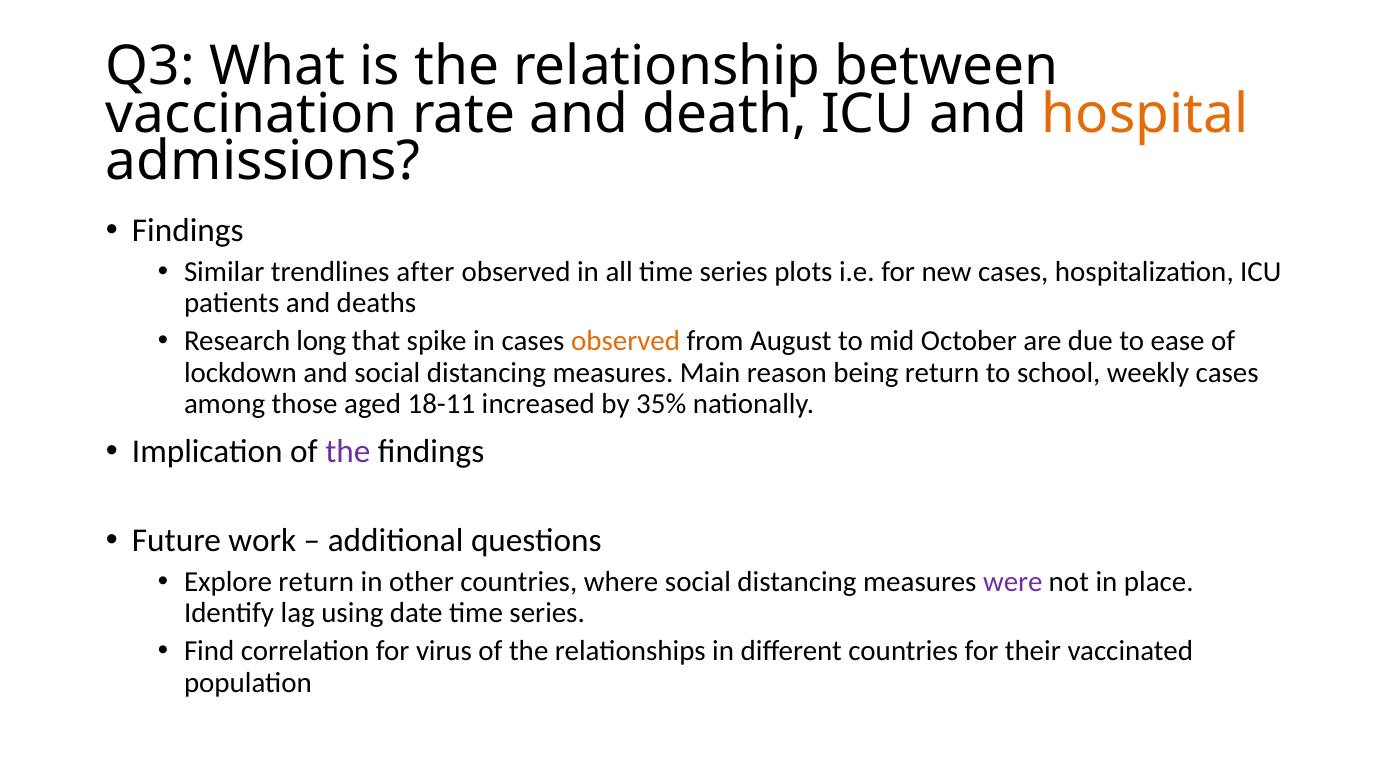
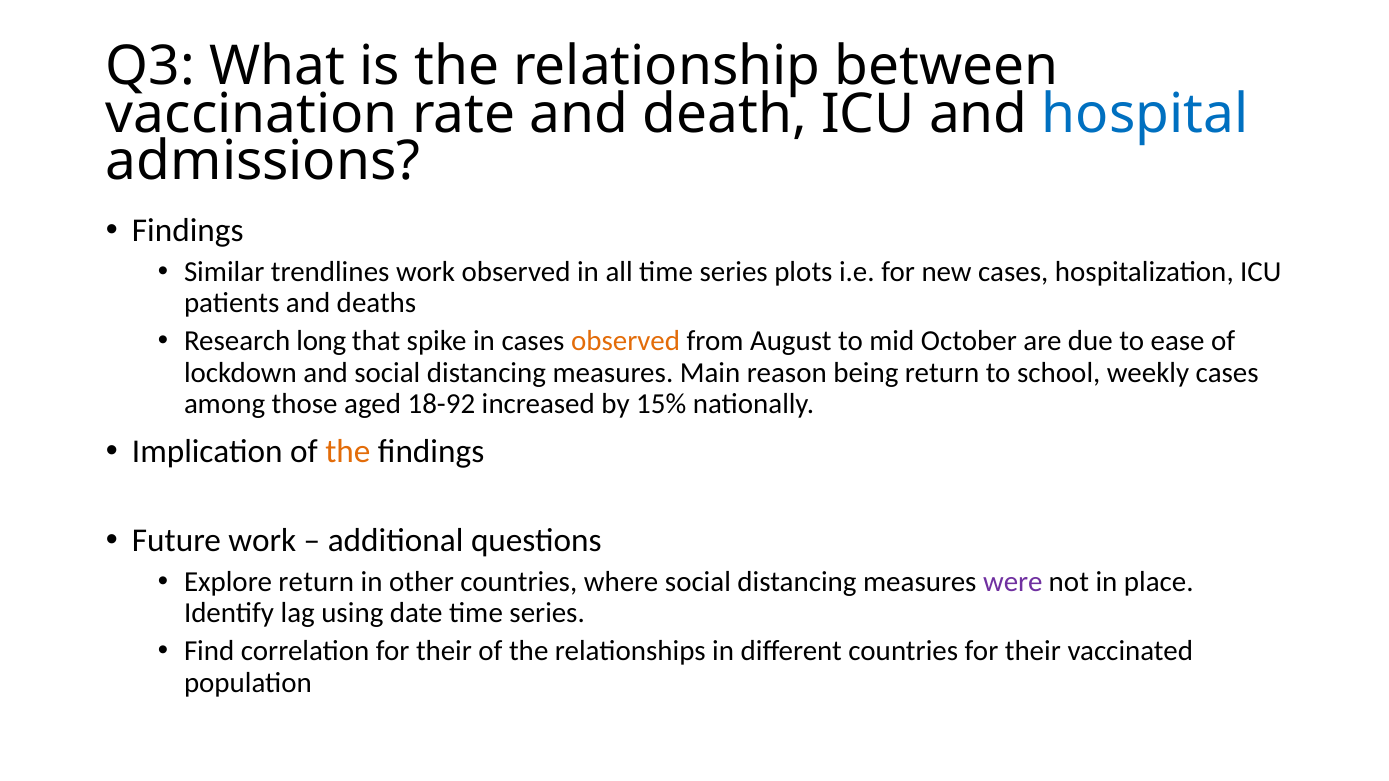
hospital colour: orange -> blue
trendlines after: after -> work
18-11: 18-11 -> 18-92
35%: 35% -> 15%
the at (348, 452) colour: purple -> orange
correlation for virus: virus -> their
